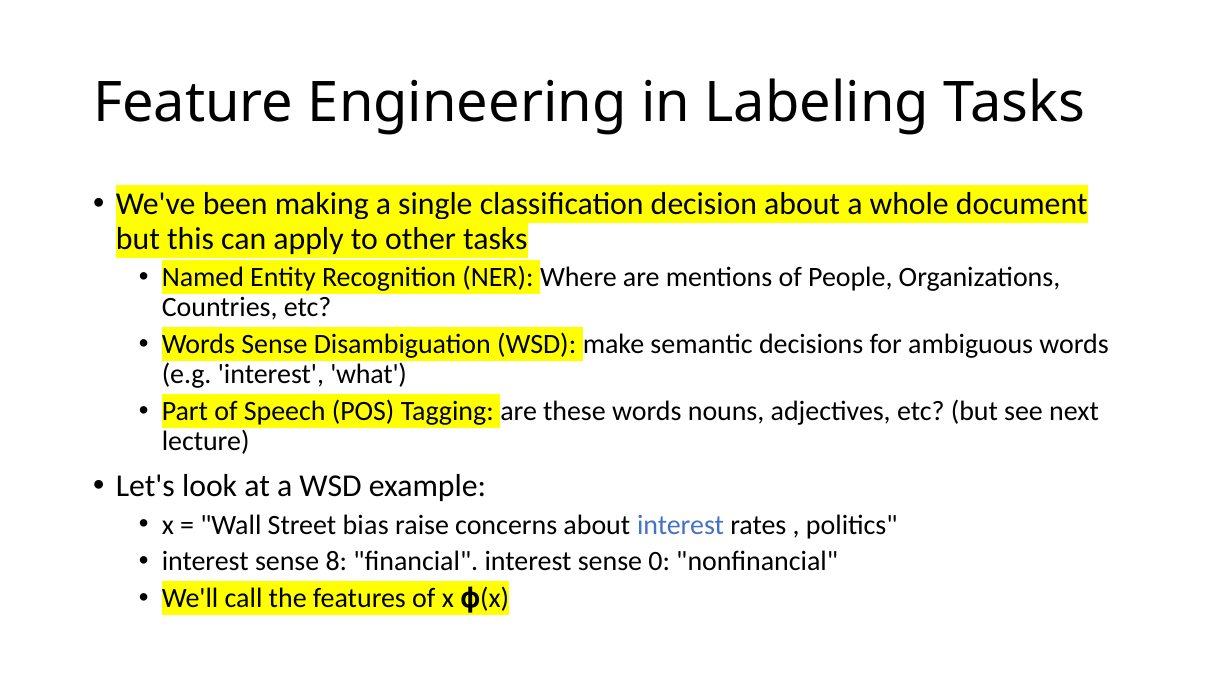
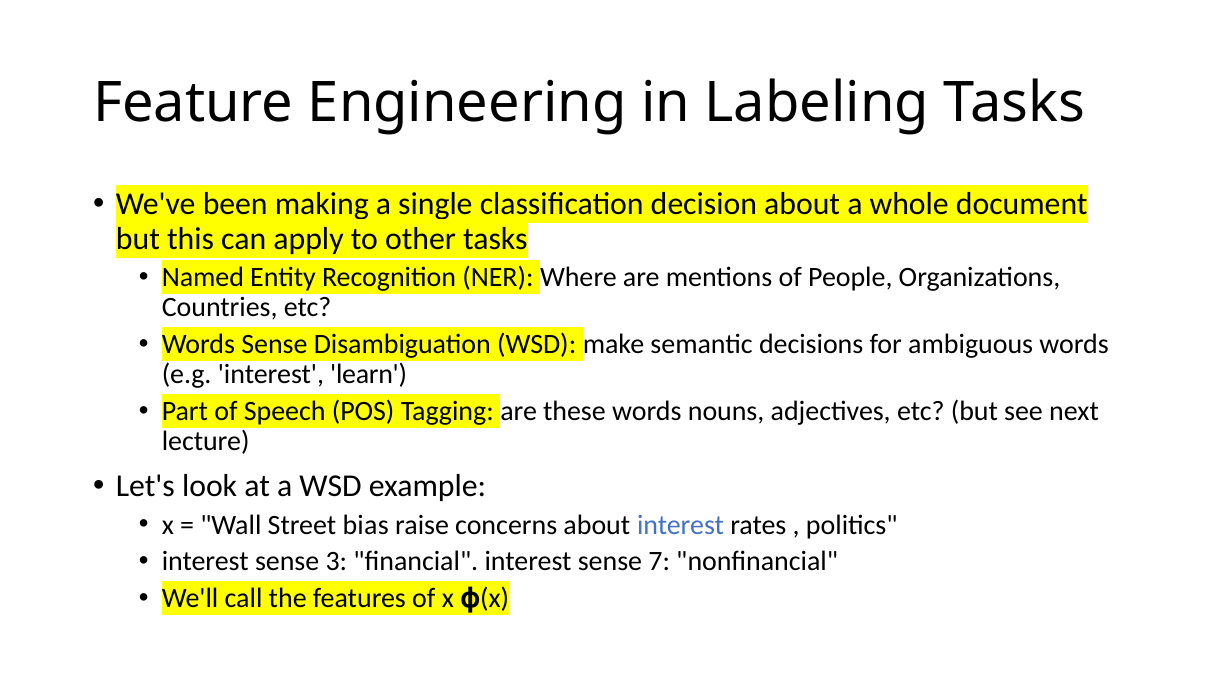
what: what -> learn
8: 8 -> 3
0: 0 -> 7
